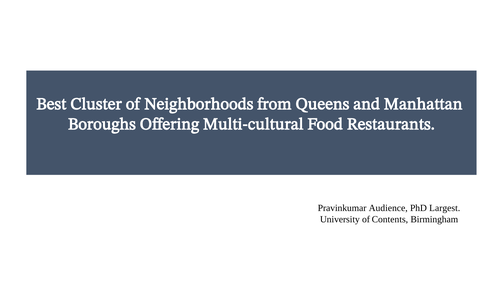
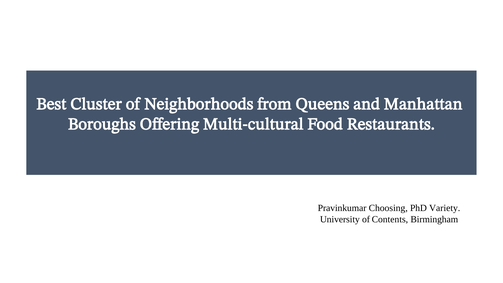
Audience: Audience -> Choosing
Largest: Largest -> Variety
